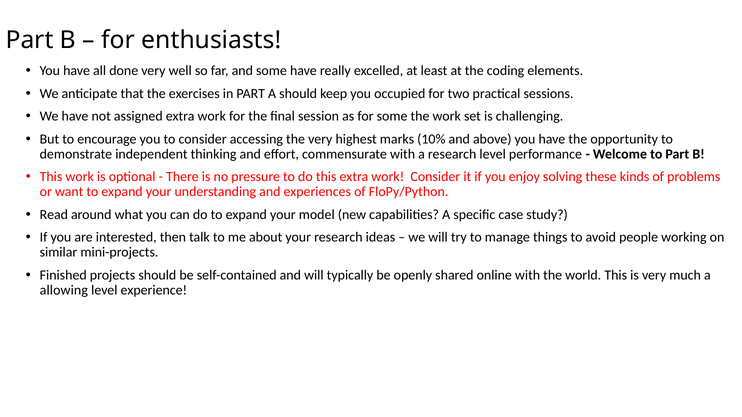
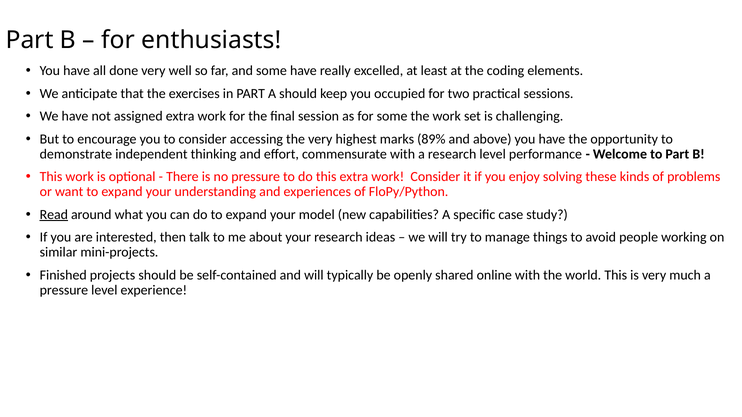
10%: 10% -> 89%
Read underline: none -> present
allowing at (64, 290): allowing -> pressure
